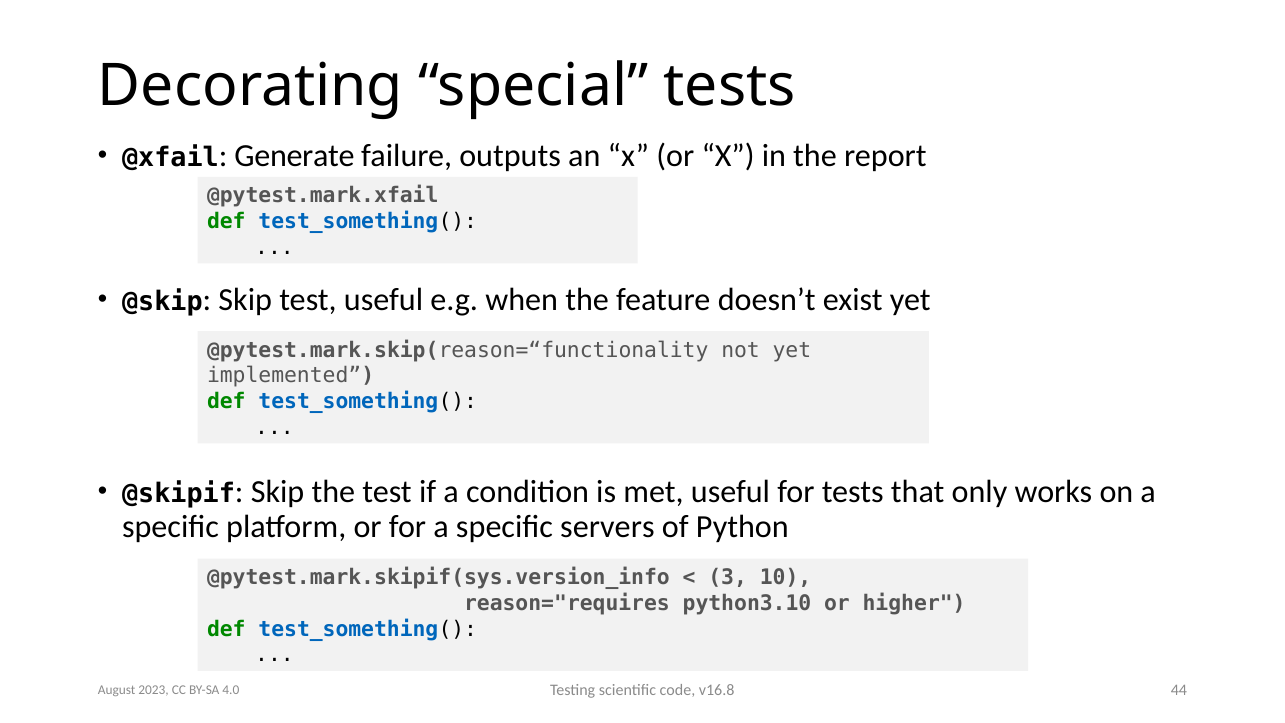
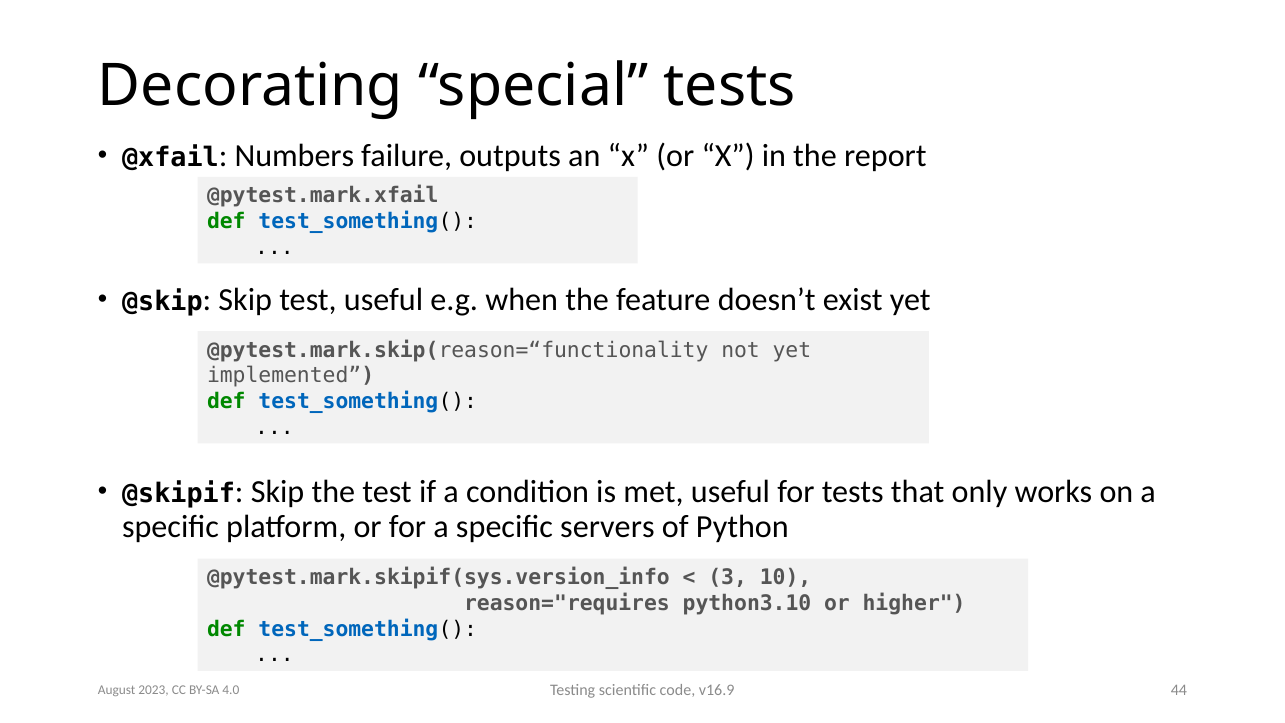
Generate: Generate -> Numbers
v16.8: v16.8 -> v16.9
